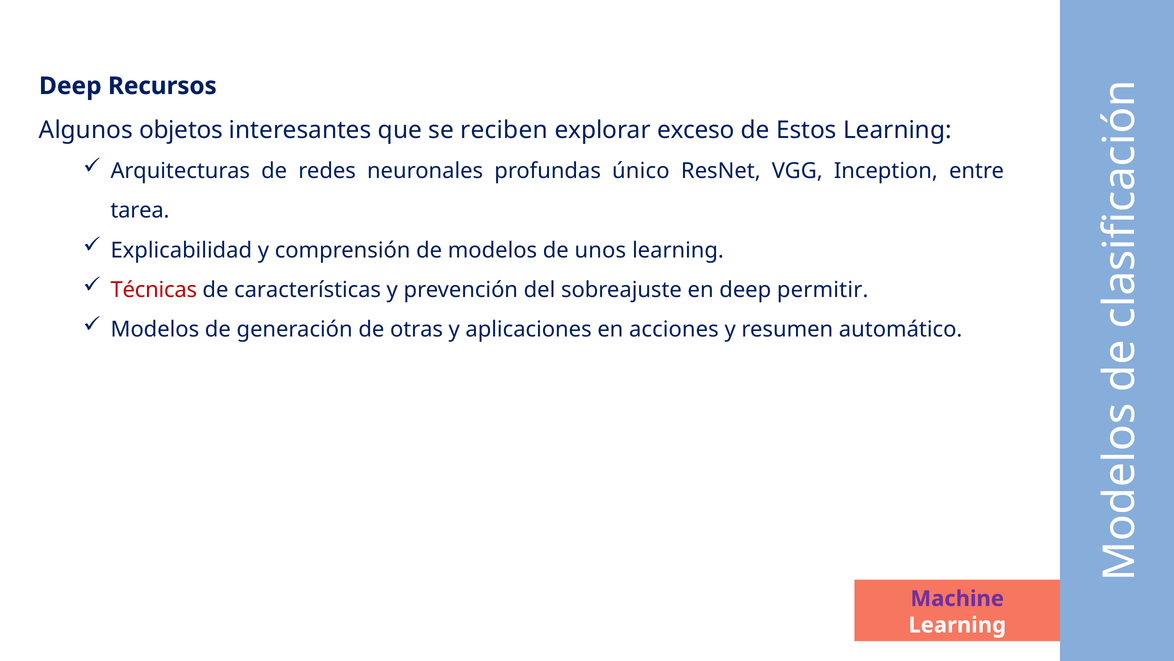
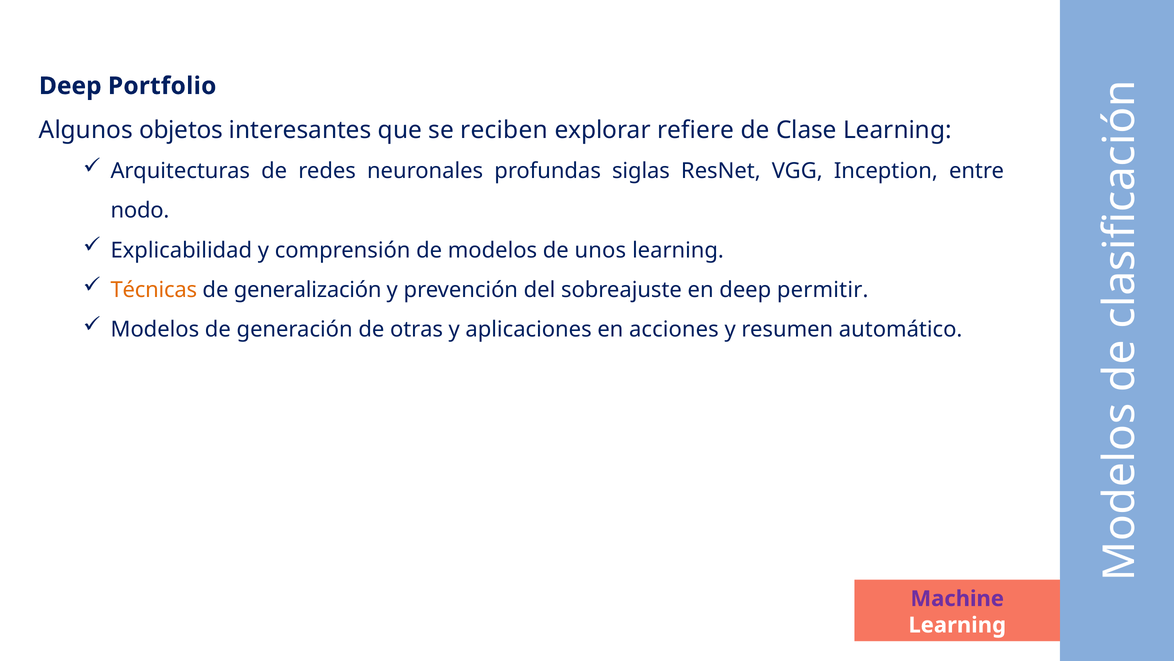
Recursos: Recursos -> Portfolio
exceso: exceso -> refiere
Estos: Estos -> Clase
único: único -> siglas
tarea: tarea -> nodo
Técnicas colour: red -> orange
características: características -> generalización
